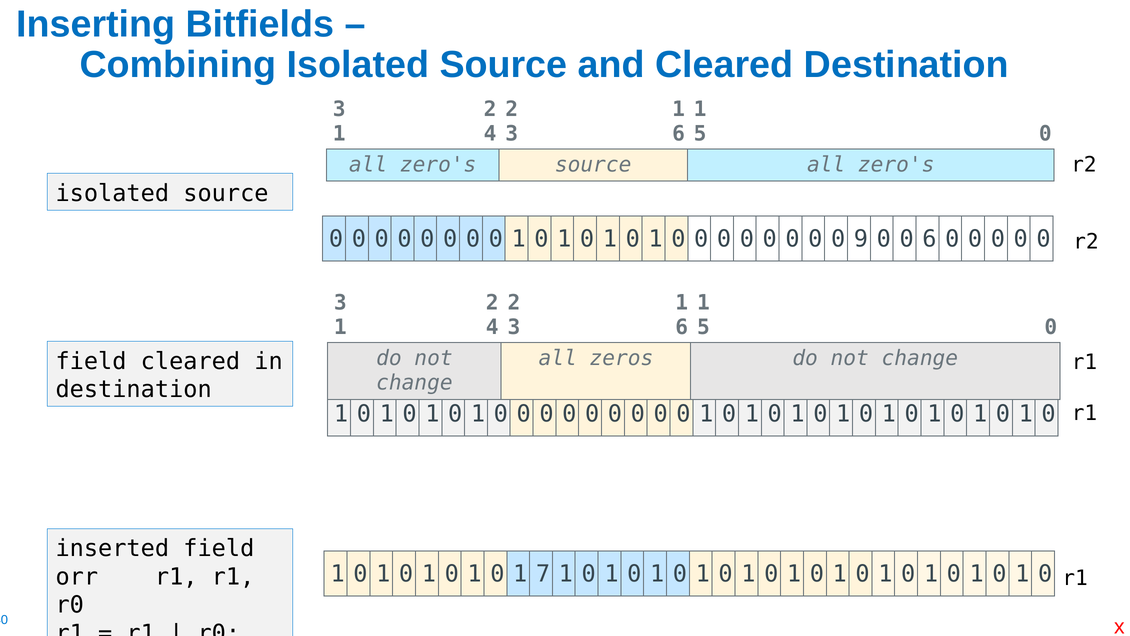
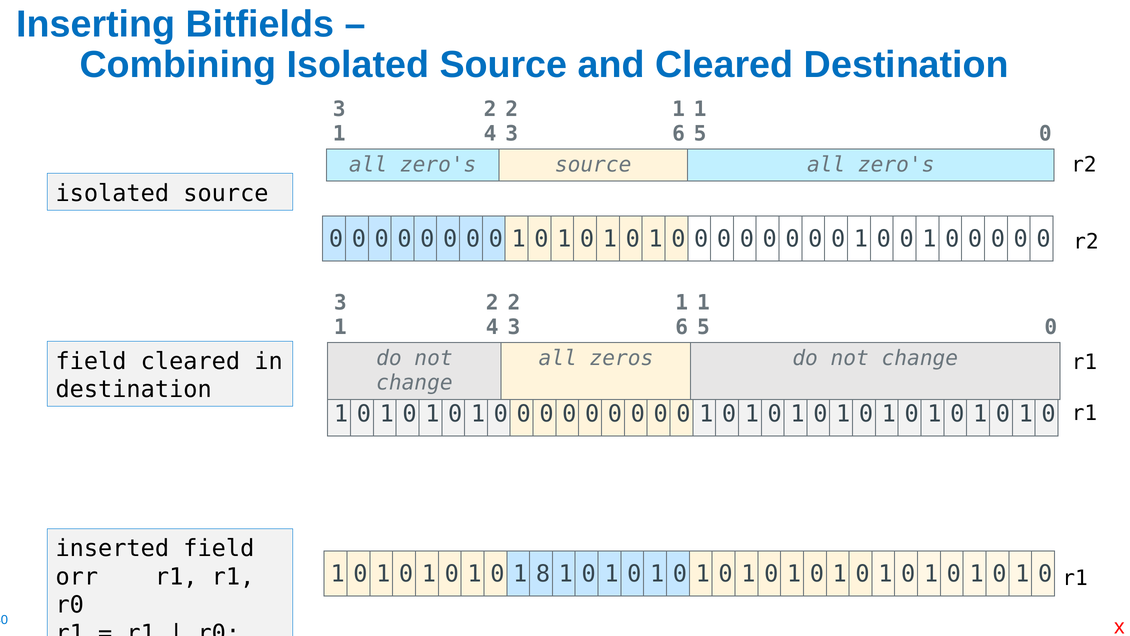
9 at (861, 239): 9 -> 1
6 at (929, 239): 6 -> 1
7: 7 -> 8
